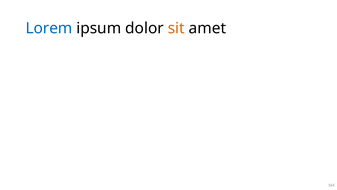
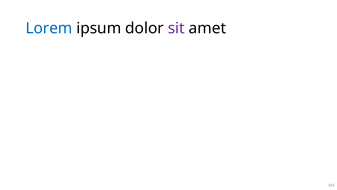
sit colour: orange -> purple
